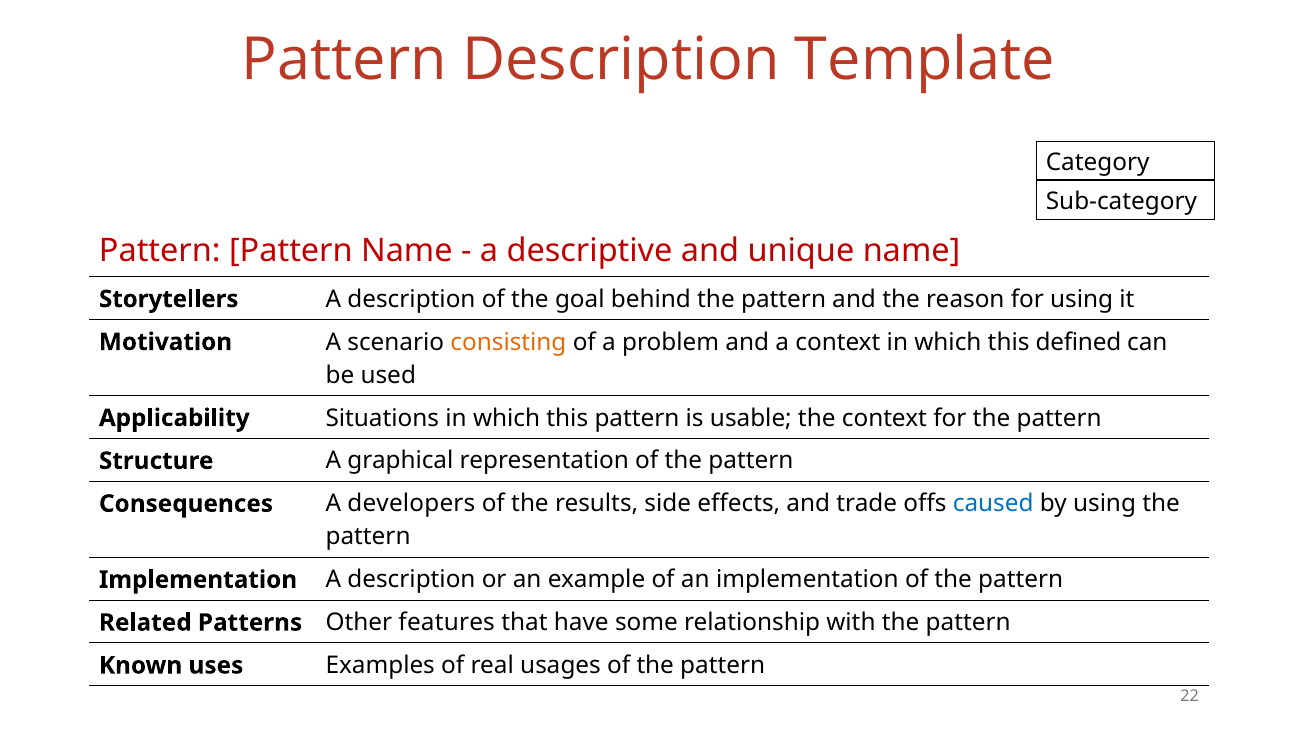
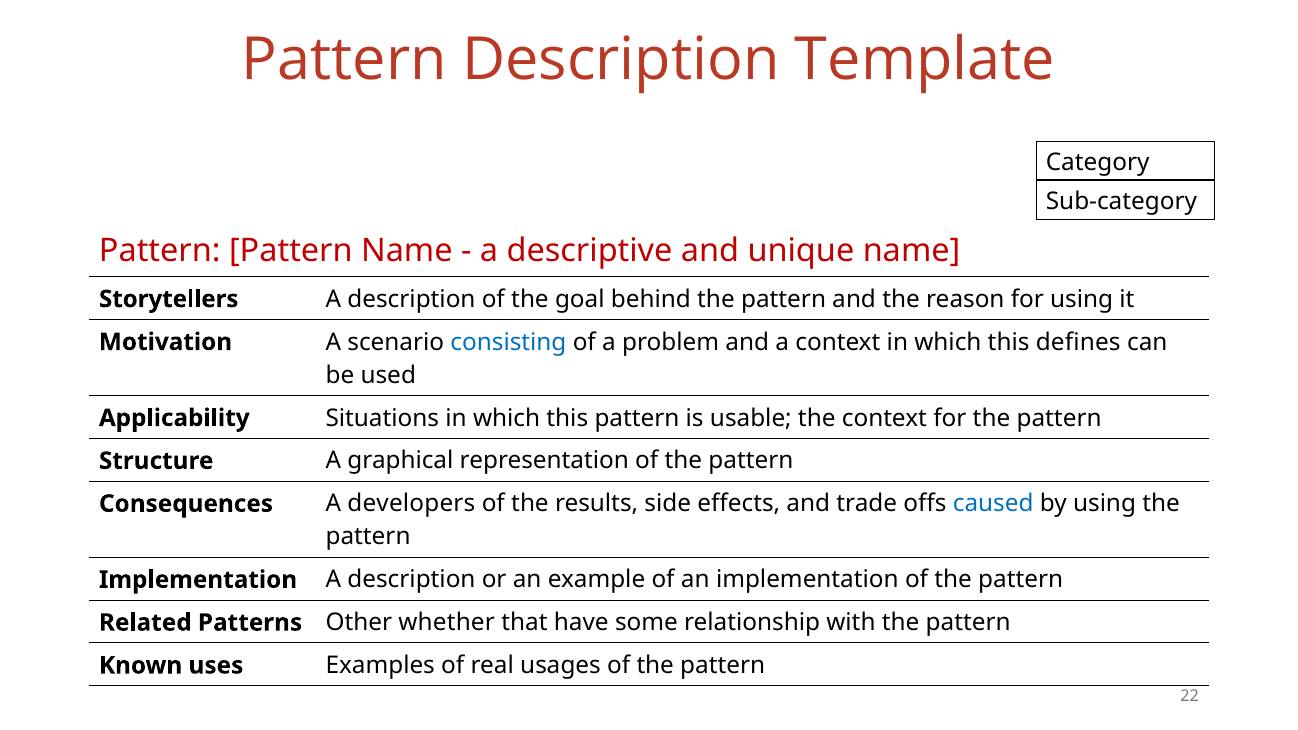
consisting colour: orange -> blue
defined: defined -> defines
features: features -> whether
